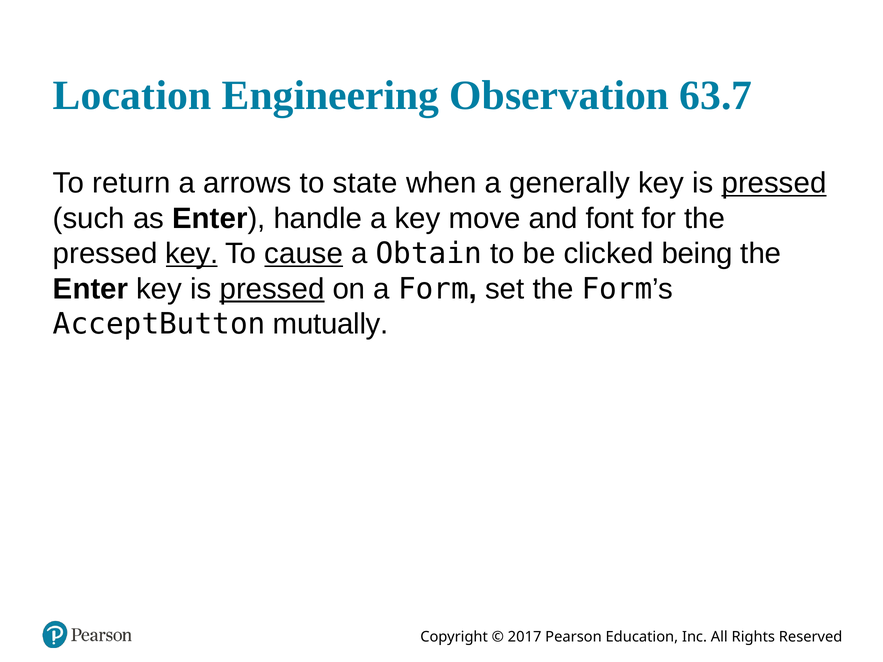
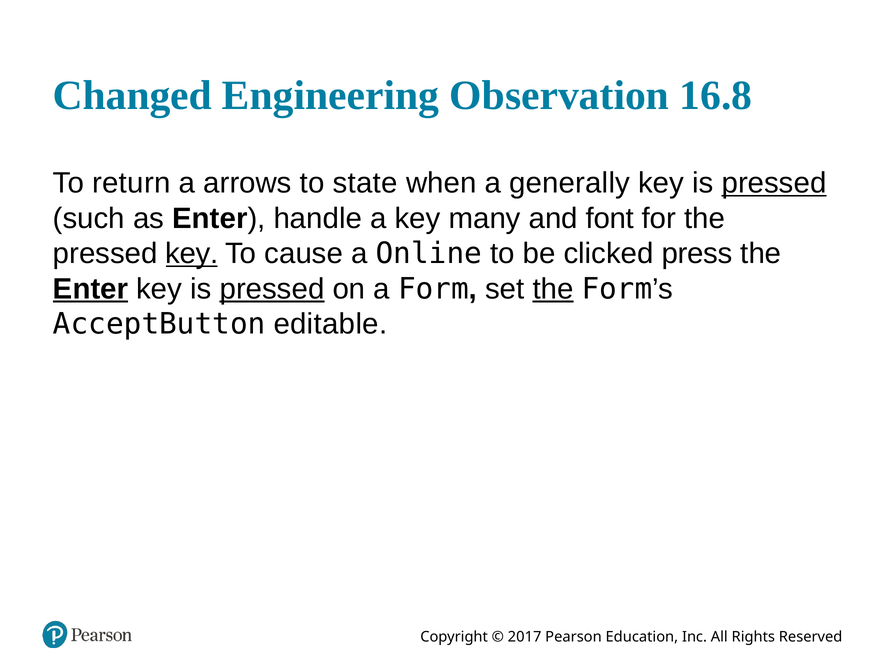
Location: Location -> Changed
63.7: 63.7 -> 16.8
move: move -> many
cause underline: present -> none
Obtain: Obtain -> Online
being: being -> press
Enter at (91, 289) underline: none -> present
the at (553, 289) underline: none -> present
mutually: mutually -> editable
